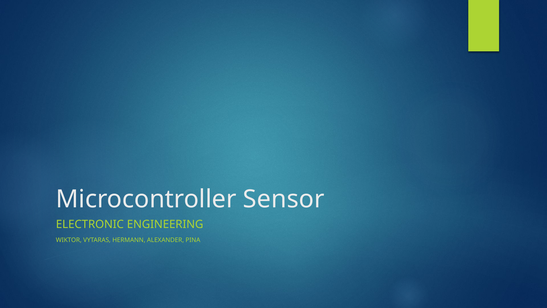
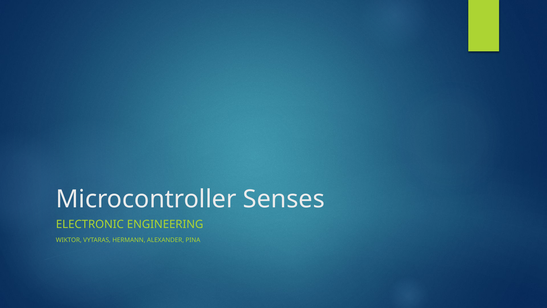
Sensor: Sensor -> Senses
